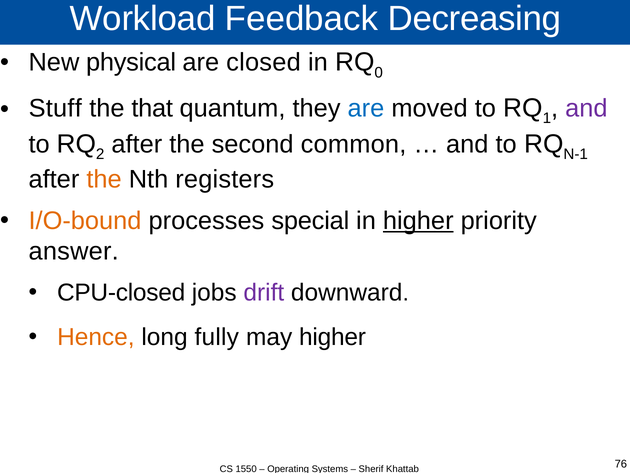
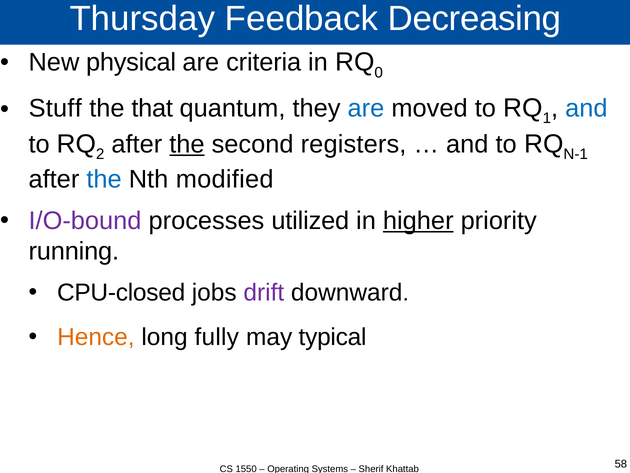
Workload: Workload -> Thursday
closed: closed -> criteria
and at (586, 108) colour: purple -> blue
the at (187, 144) underline: none -> present
common: common -> registers
the at (104, 179) colour: orange -> blue
registers: registers -> modified
I/O-bound colour: orange -> purple
special: special -> utilized
answer: answer -> running
may higher: higher -> typical
76: 76 -> 58
